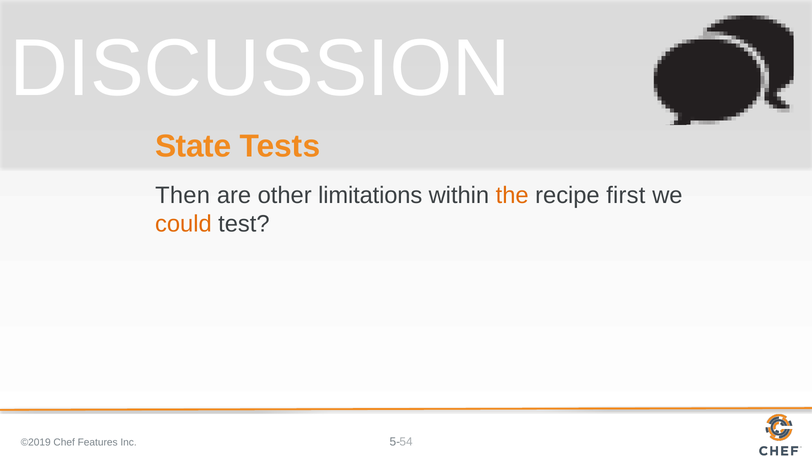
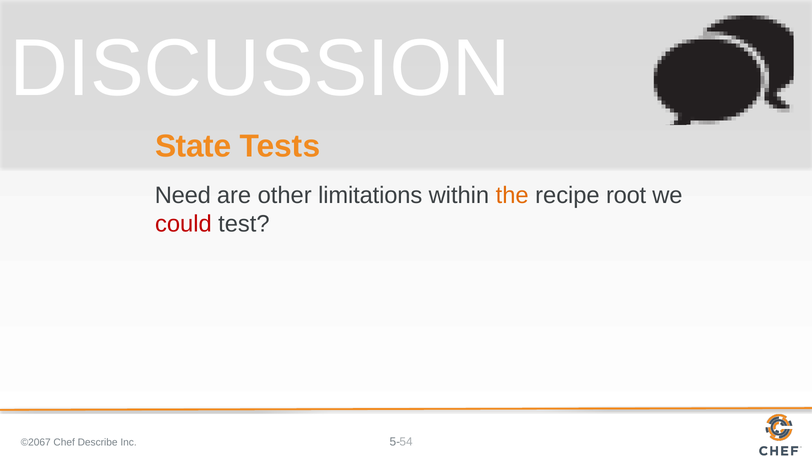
Then: Then -> Need
first: first -> root
could colour: orange -> red
©2019: ©2019 -> ©2067
Features: Features -> Describe
